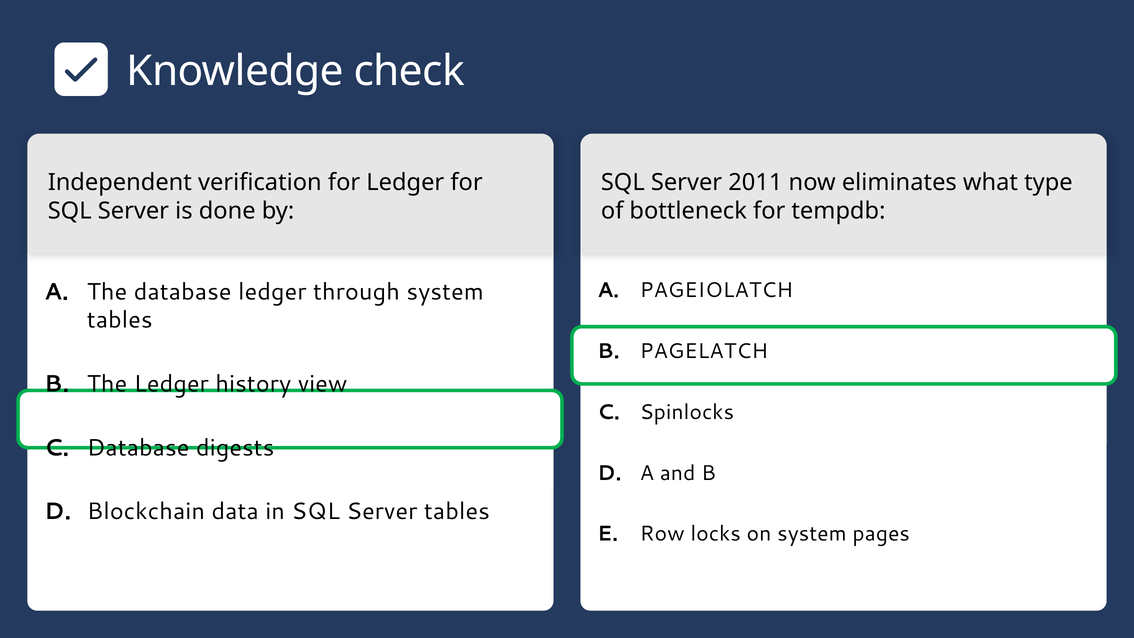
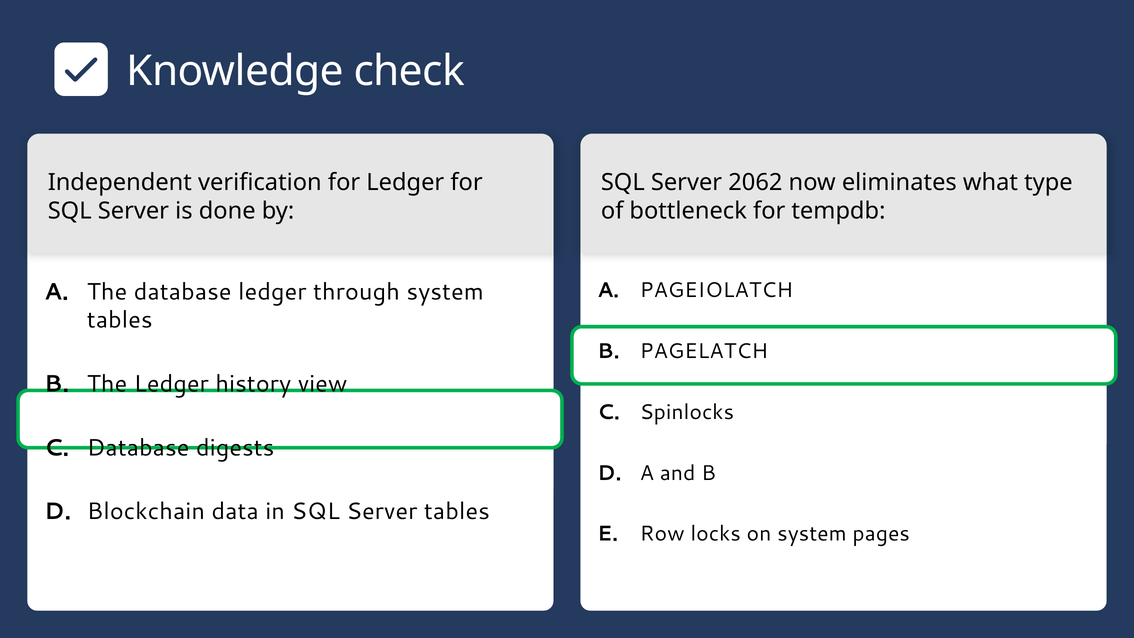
2011: 2011 -> 2062
